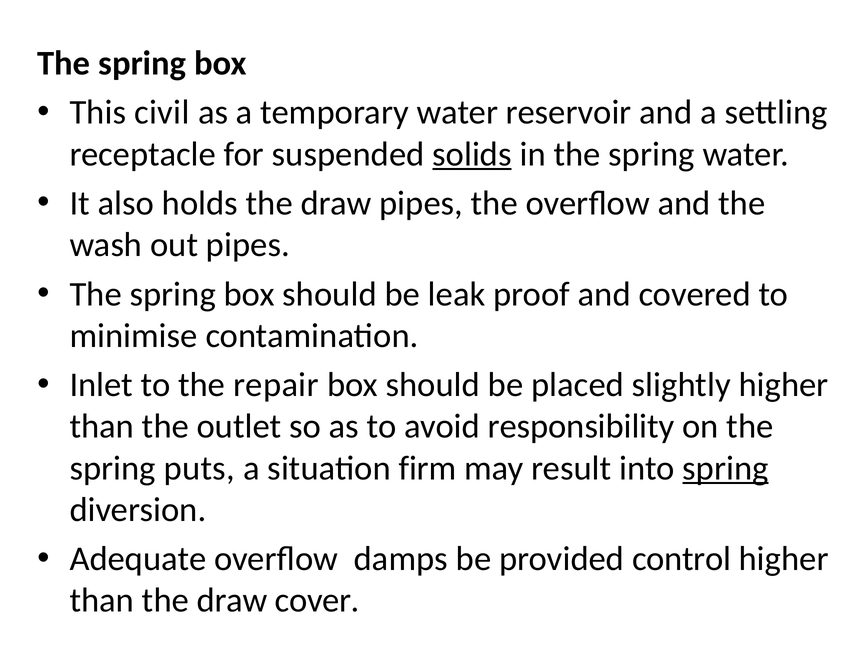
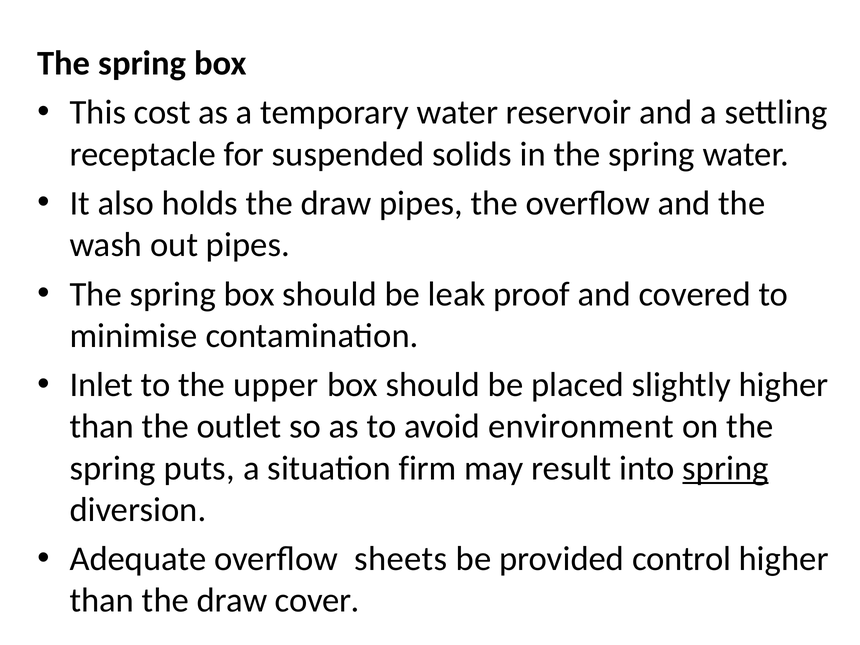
civil: civil -> cost
solids underline: present -> none
repair: repair -> upper
responsibility: responsibility -> environment
damps: damps -> sheets
